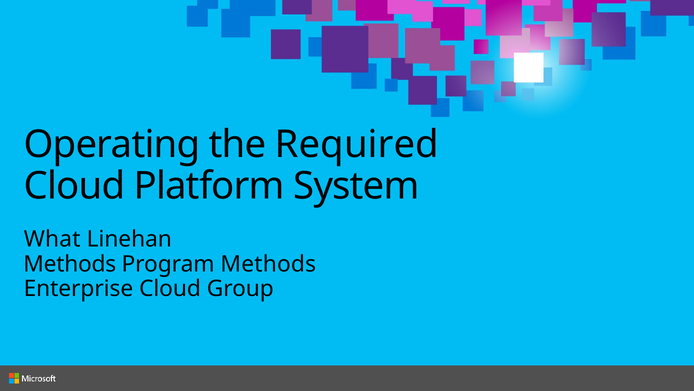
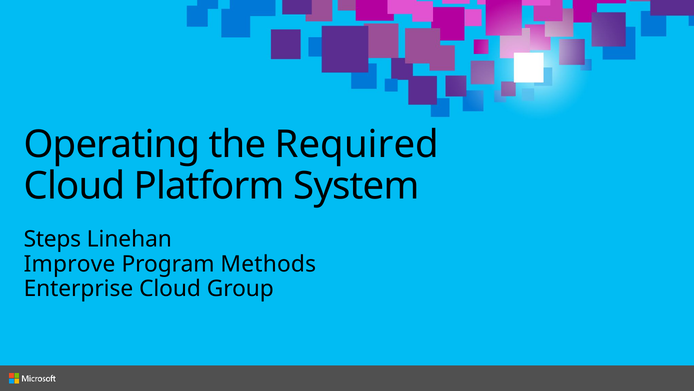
What: What -> Steps
Methods at (70, 264): Methods -> Improve
